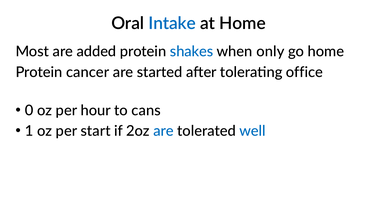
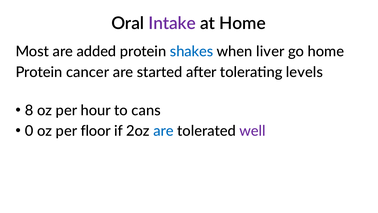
Intake colour: blue -> purple
only: only -> liver
office: office -> levels
0: 0 -> 8
1: 1 -> 0
start: start -> floor
well colour: blue -> purple
